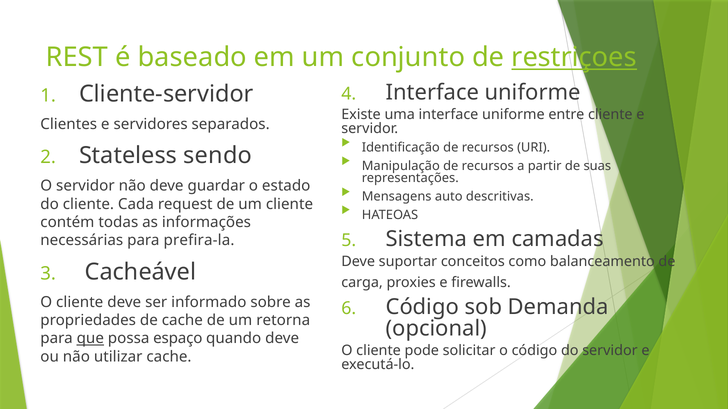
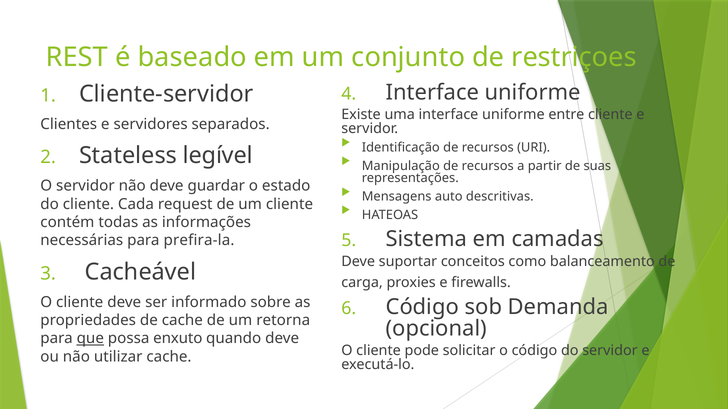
restriçoes underline: present -> none
sendo: sendo -> legível
espaço: espaço -> enxuto
